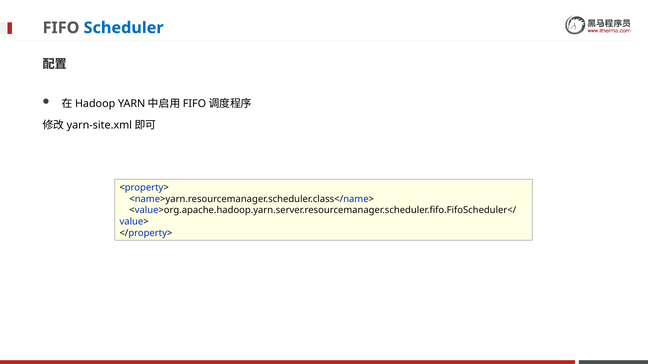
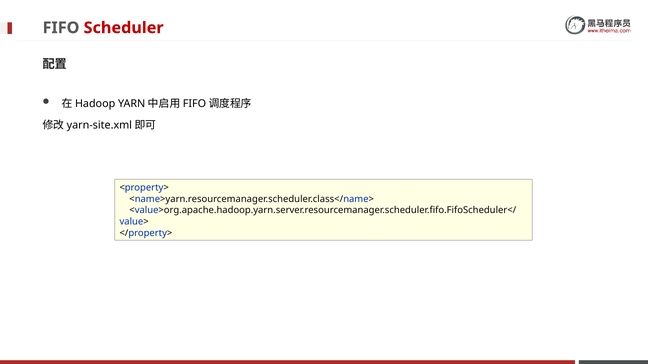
Scheduler colour: blue -> red
